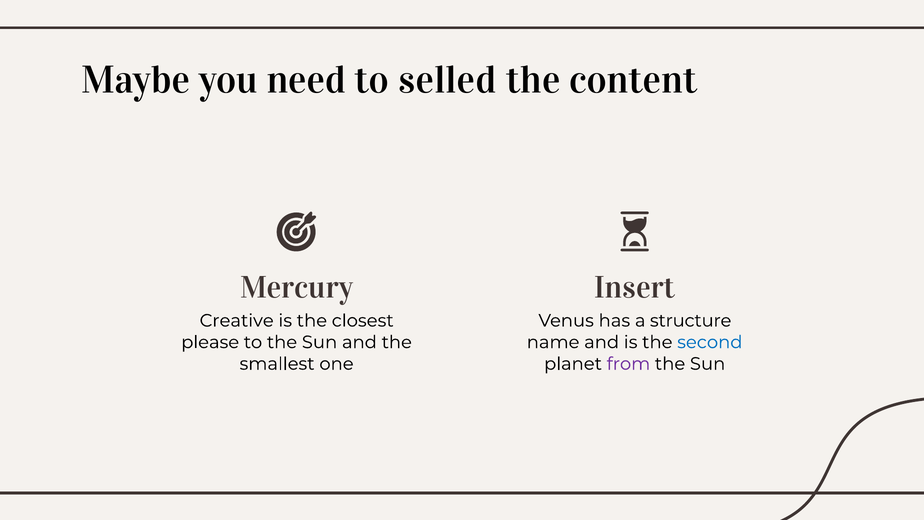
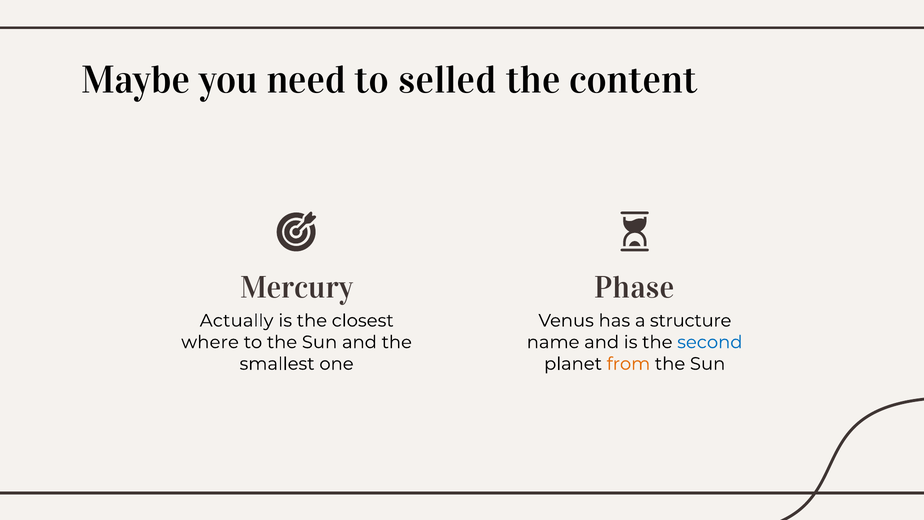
Insert: Insert -> Phase
Creative: Creative -> Actually
please: please -> where
from colour: purple -> orange
